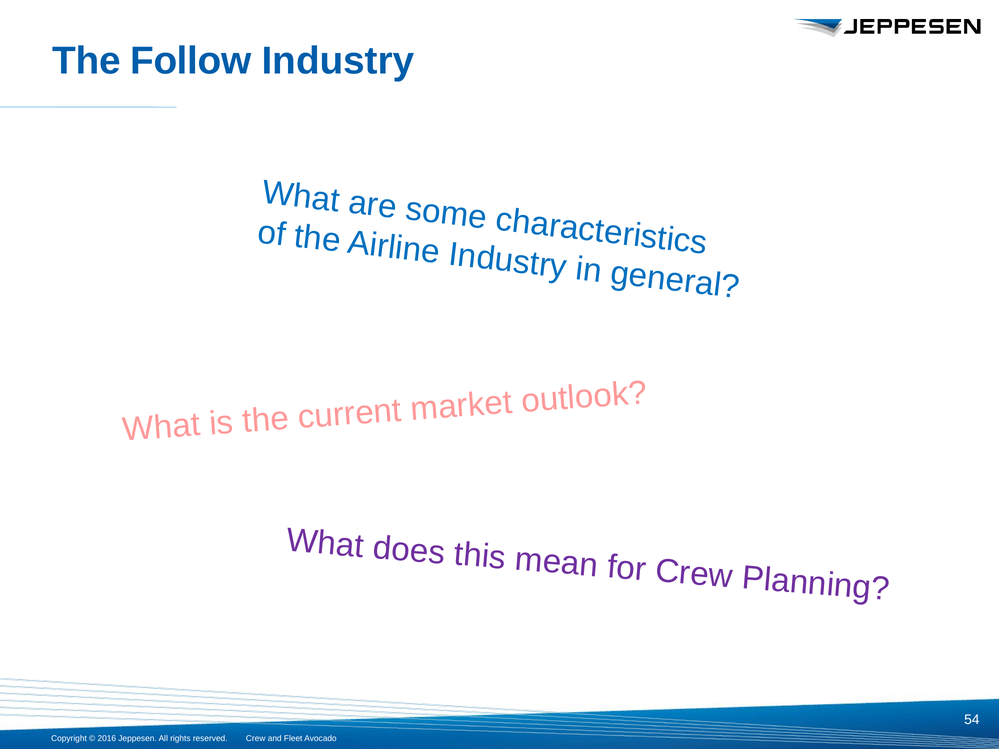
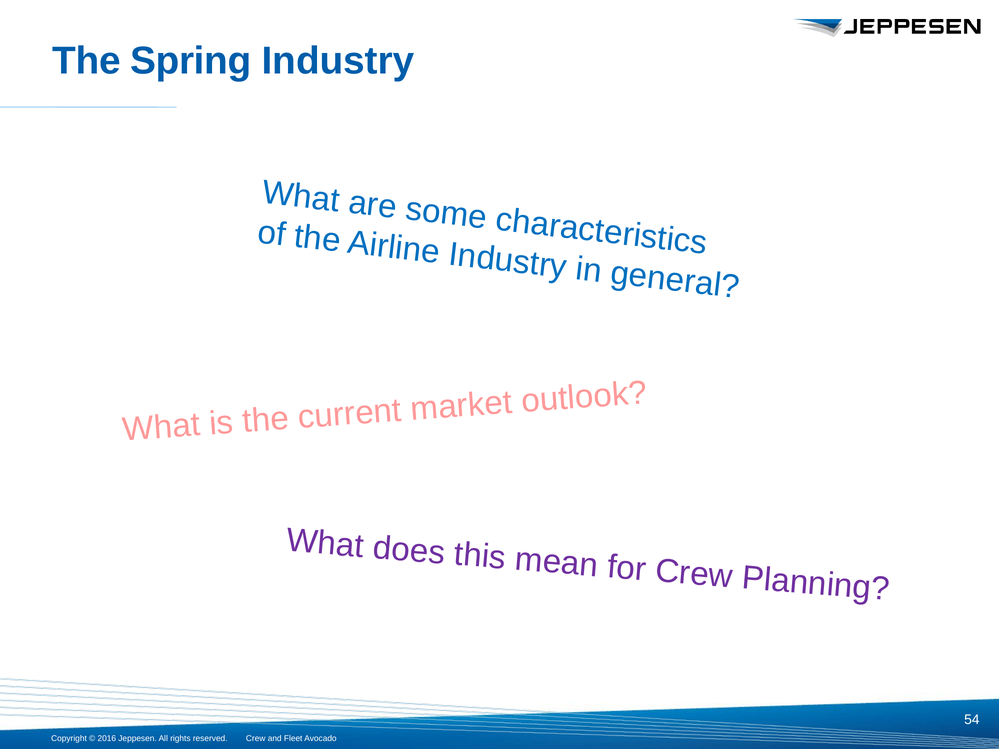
Follow: Follow -> Spring
